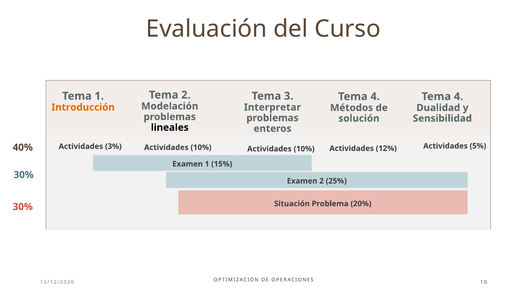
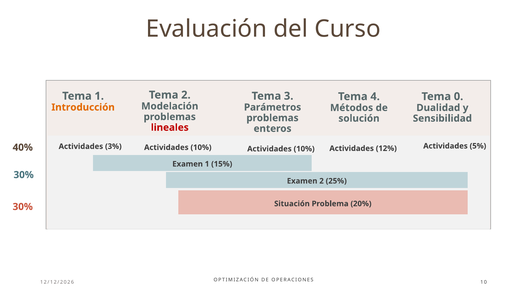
4 at (459, 97): 4 -> 0
Interpretar: Interpretar -> Parámetros
lineales colour: black -> red
